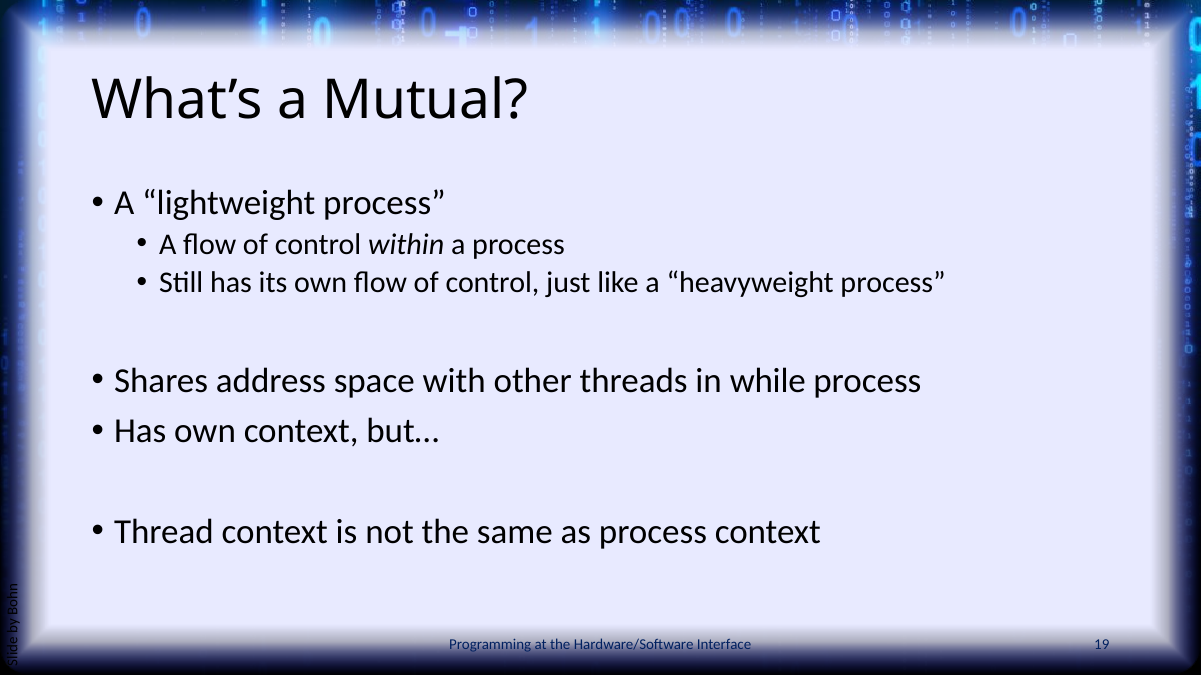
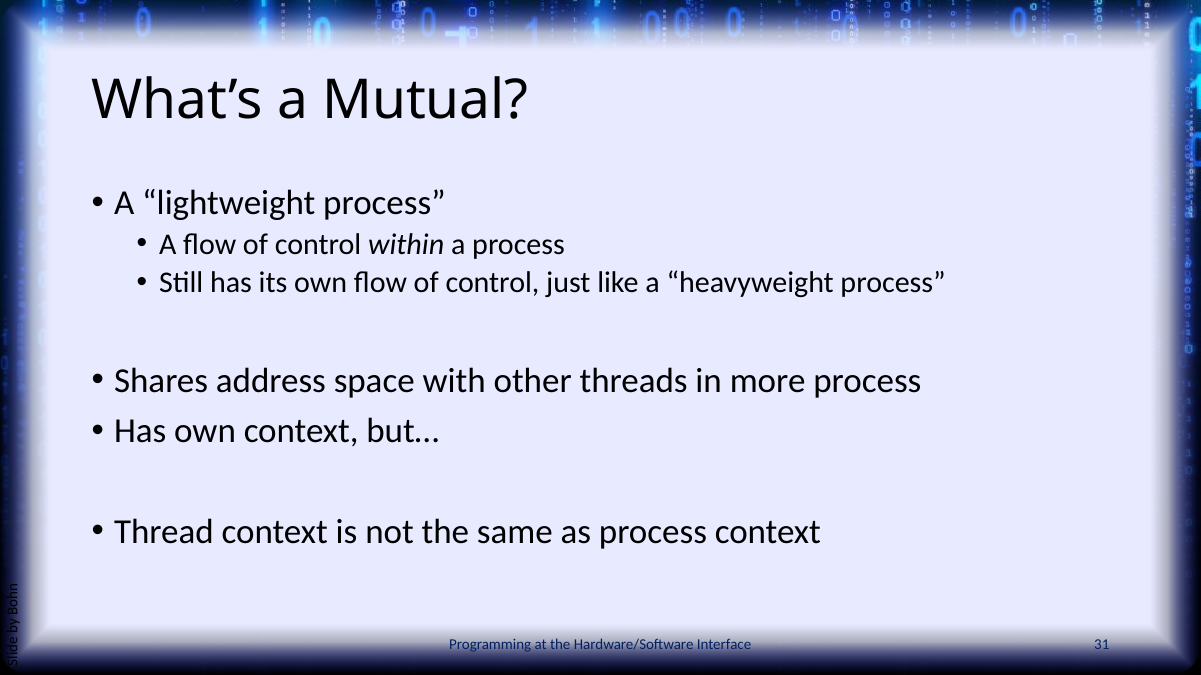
while: while -> more
19: 19 -> 31
